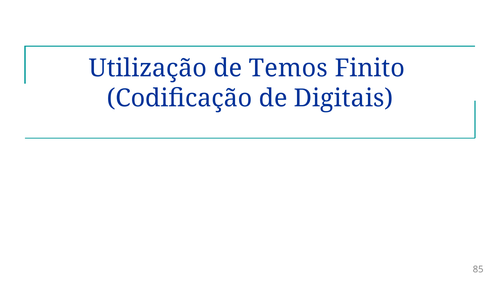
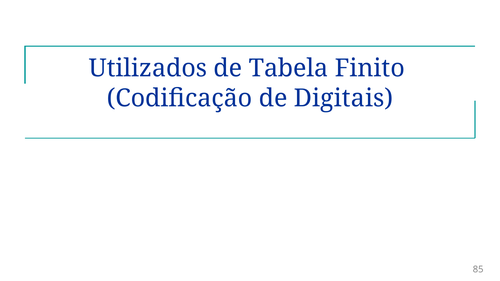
Utilização: Utilização -> Utilizados
Temos: Temos -> Tabela
